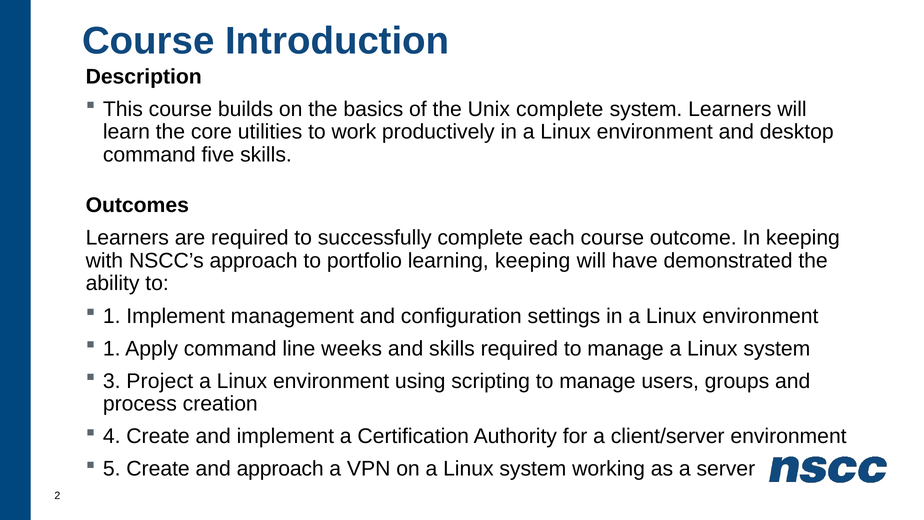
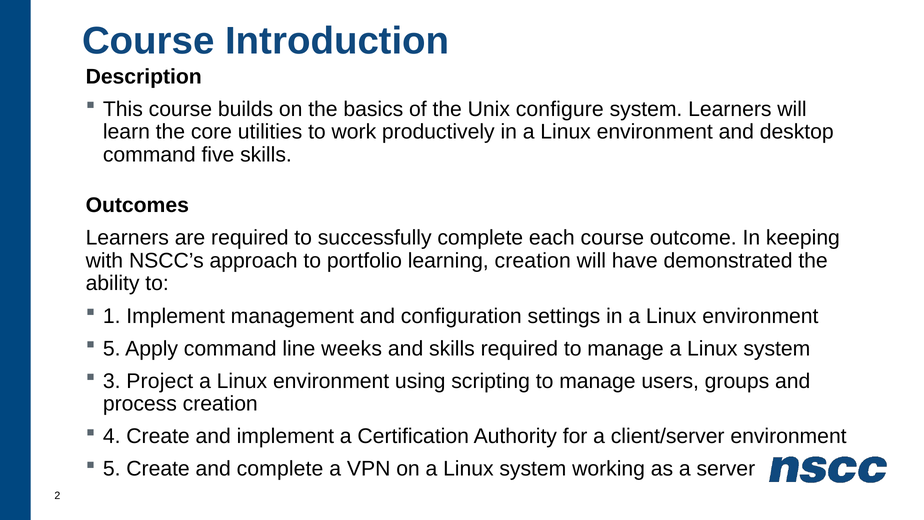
Unix complete: complete -> configure
learning keeping: keeping -> creation
1 at (112, 348): 1 -> 5
and approach: approach -> complete
